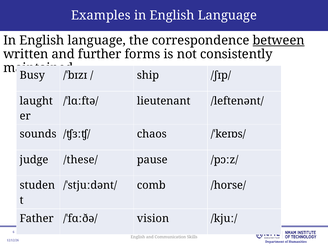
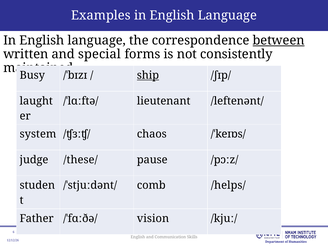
further: further -> special
ship underline: none -> present
sounds: sounds -> system
/horse/: /horse/ -> /helps/
